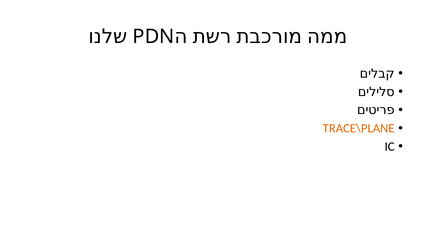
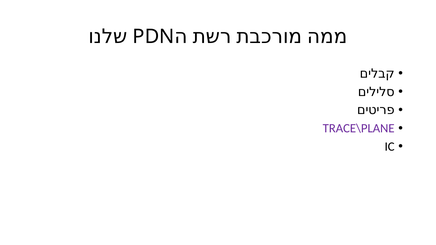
TRACE\PLANE colour: orange -> purple
